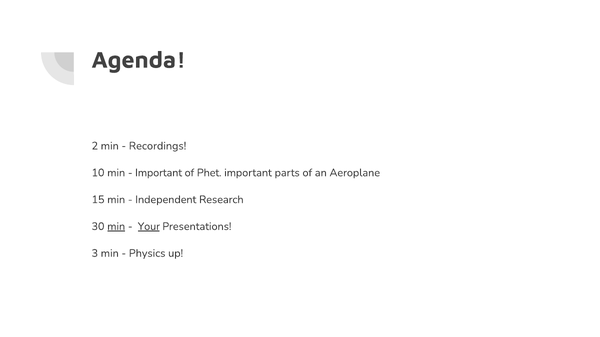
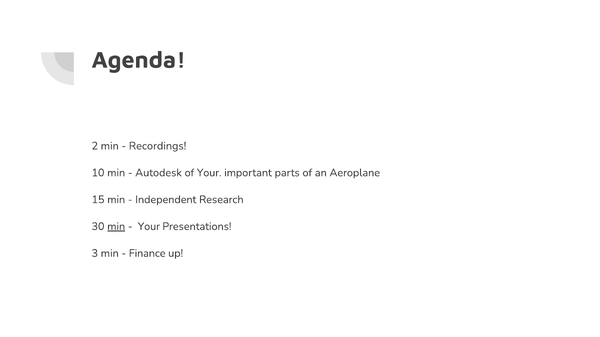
Important at (159, 173): Important -> Autodesk
of Phet: Phet -> Your
Your at (149, 227) underline: present -> none
Physics: Physics -> Finance
